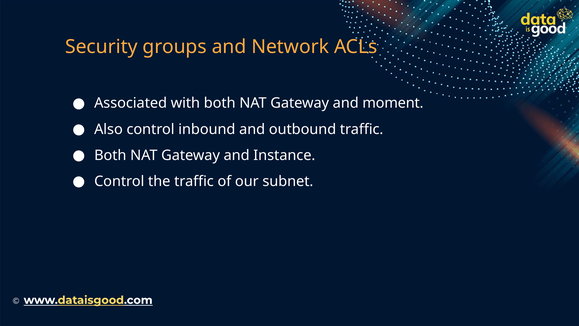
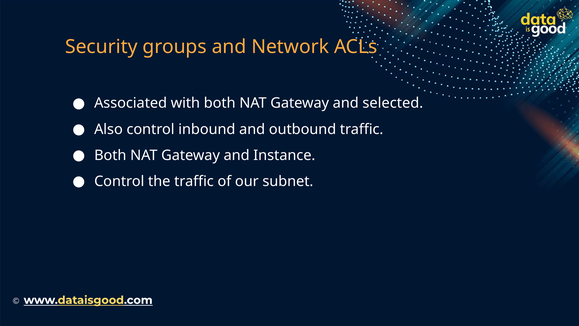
moment: moment -> selected
